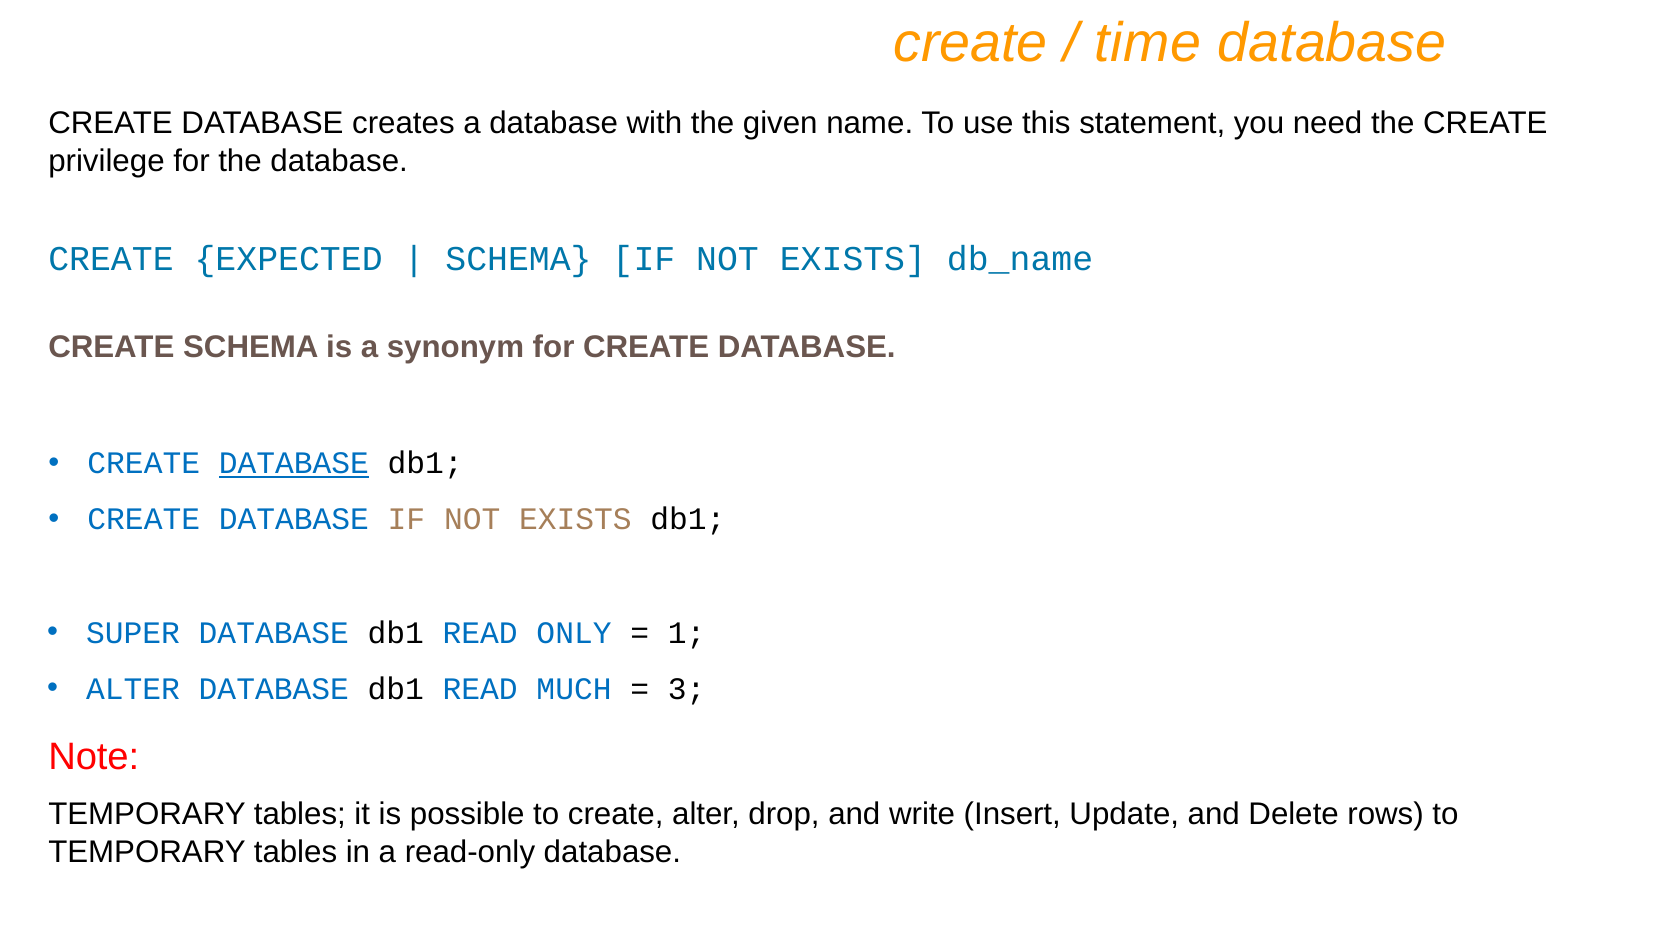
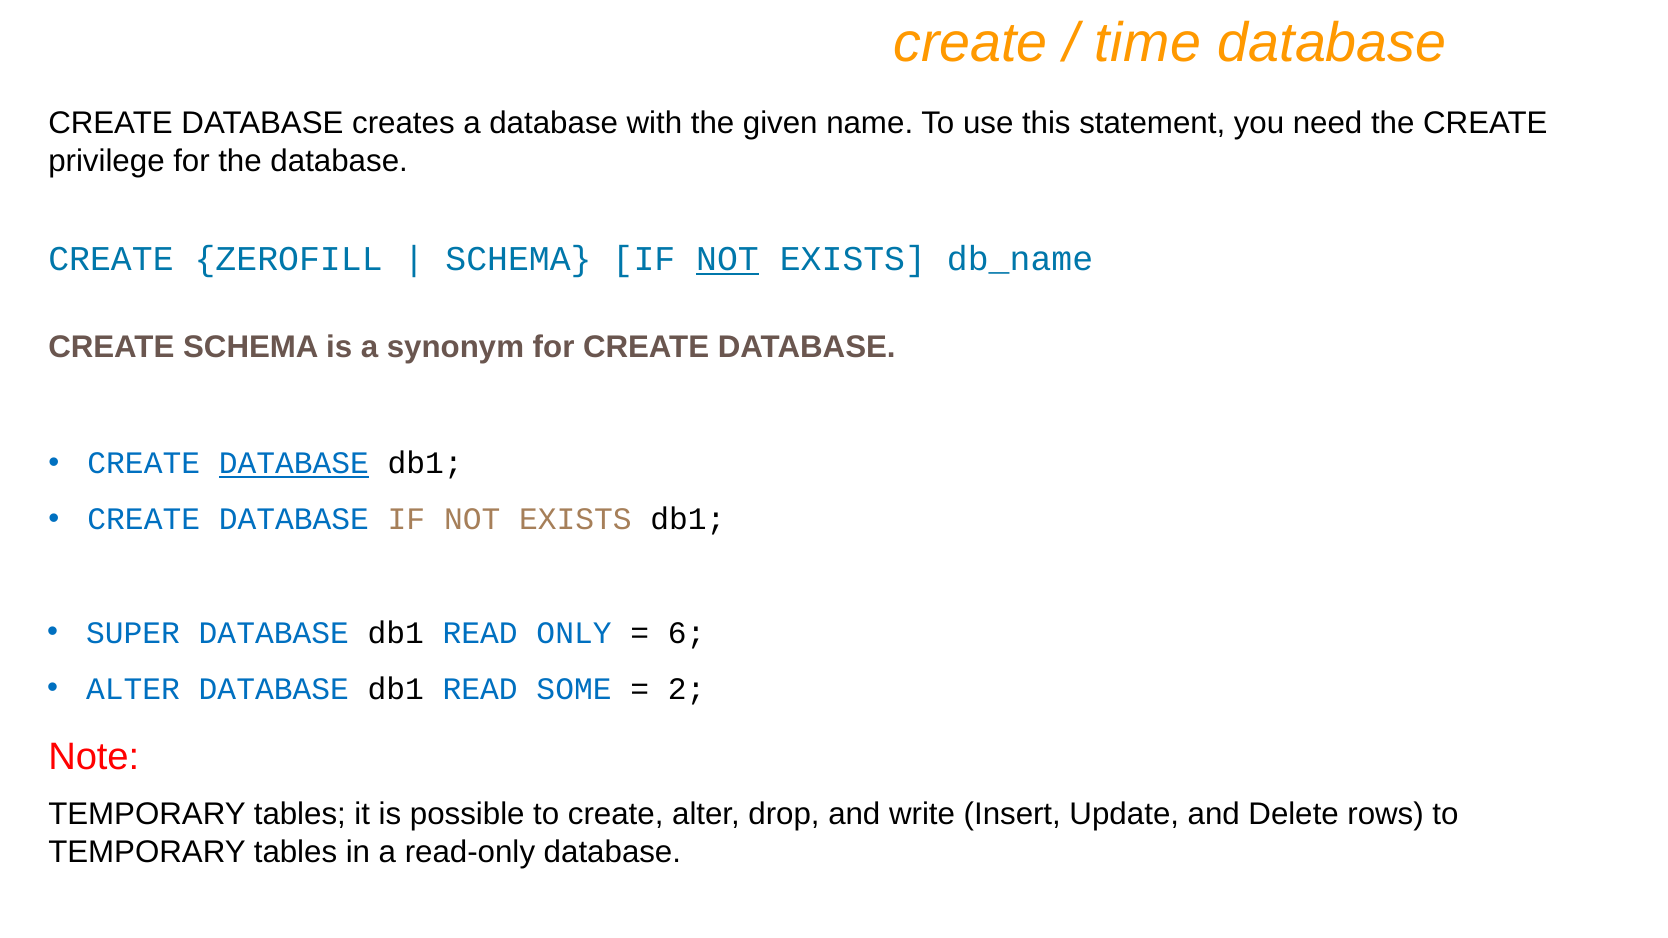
EXPECTED: EXPECTED -> ZEROFILL
NOT at (727, 259) underline: none -> present
1: 1 -> 6
MUCH: MUCH -> SOME
3: 3 -> 2
